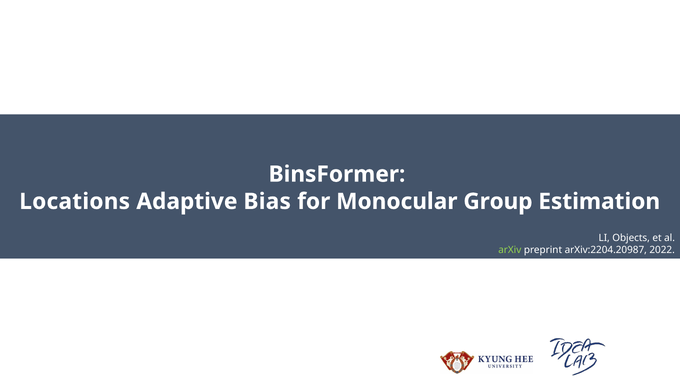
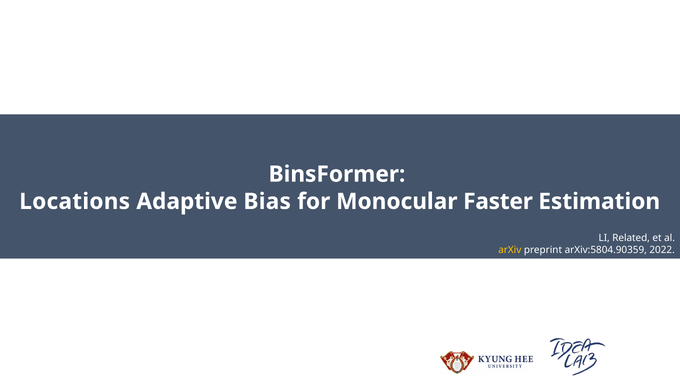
Group: Group -> Faster
Objects: Objects -> Related
arXiv colour: light green -> yellow
arXiv:2204.20987: arXiv:2204.20987 -> arXiv:5804.90359
